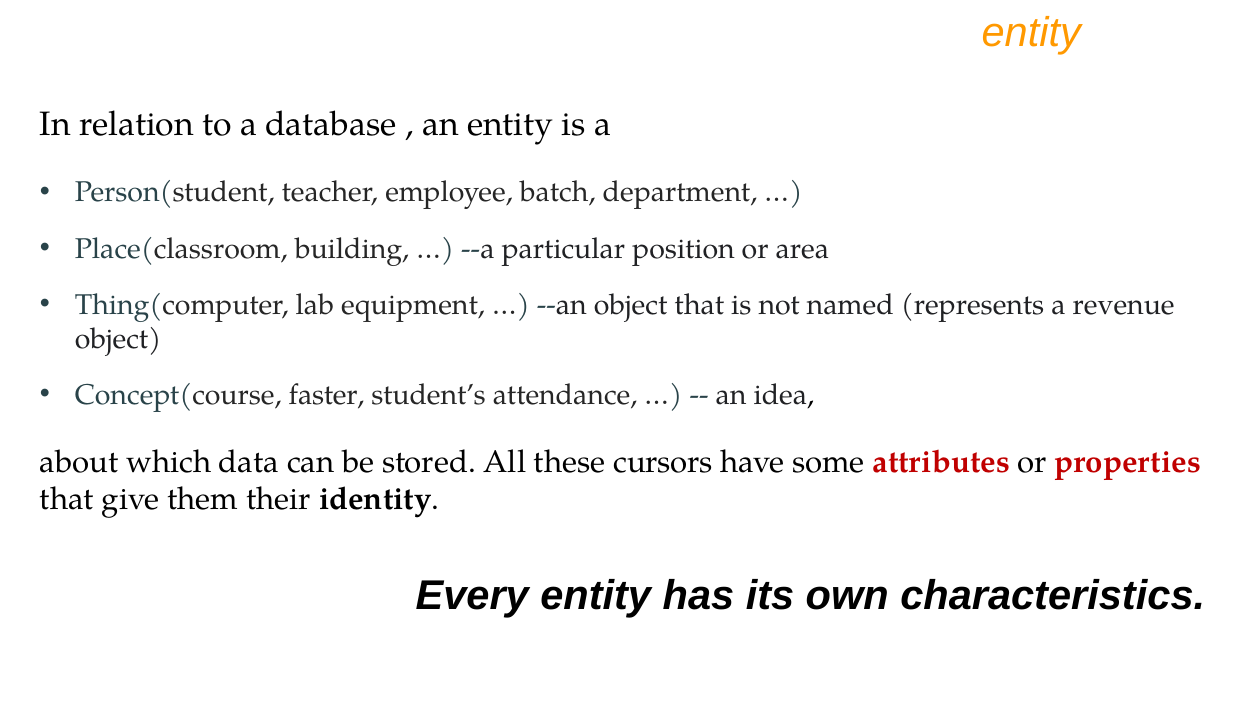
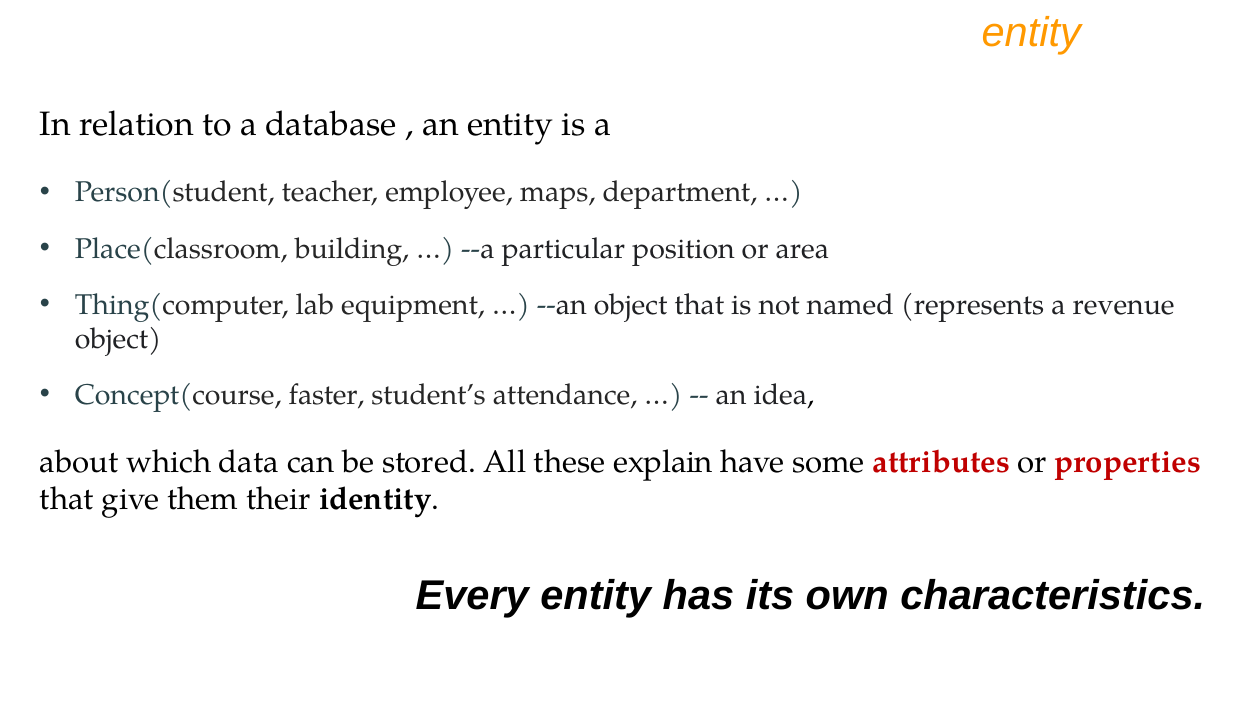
batch: batch -> maps
cursors: cursors -> explain
